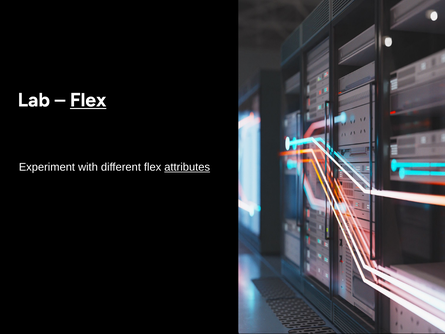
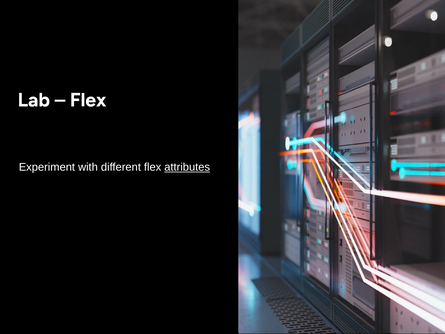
Flex at (88, 100) underline: present -> none
